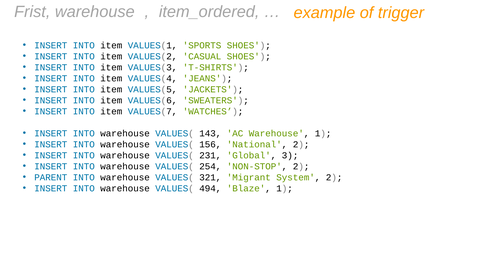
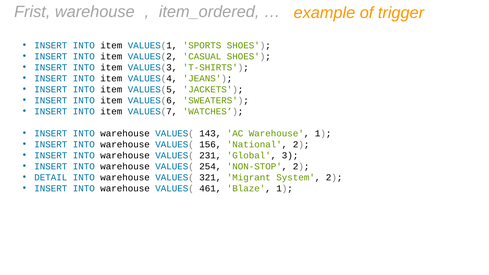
PARENT: PARENT -> DETAIL
494: 494 -> 461
